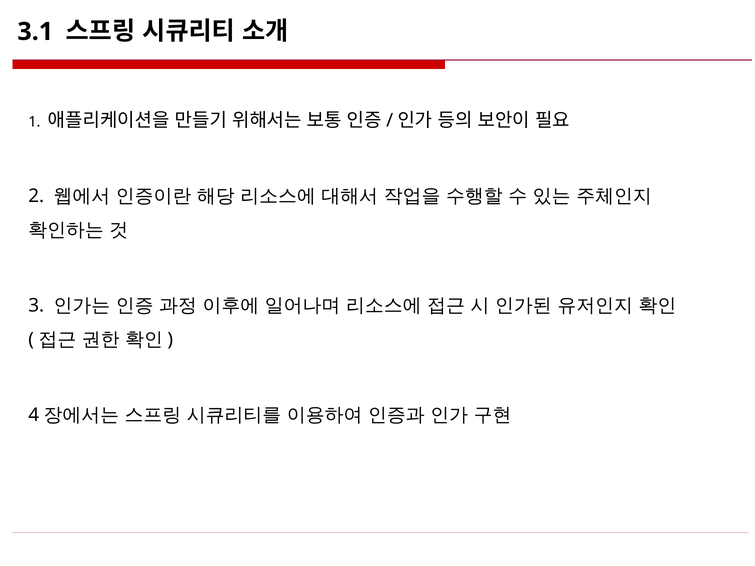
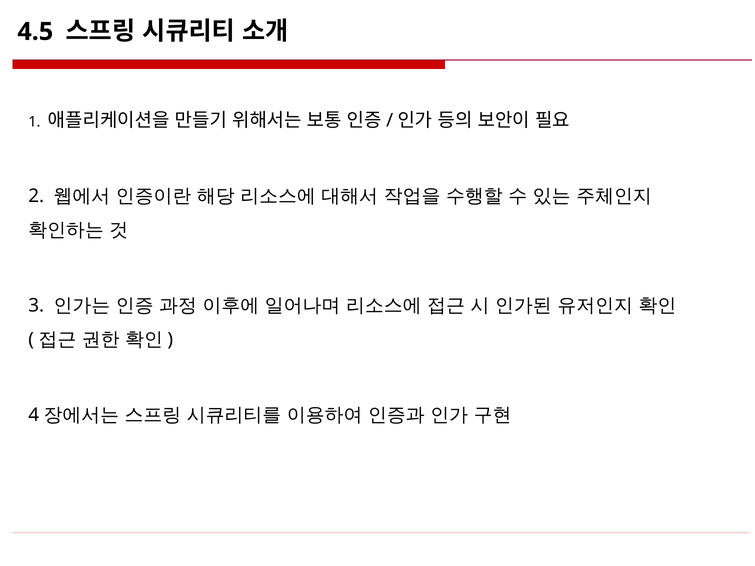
3.1: 3.1 -> 4.5
